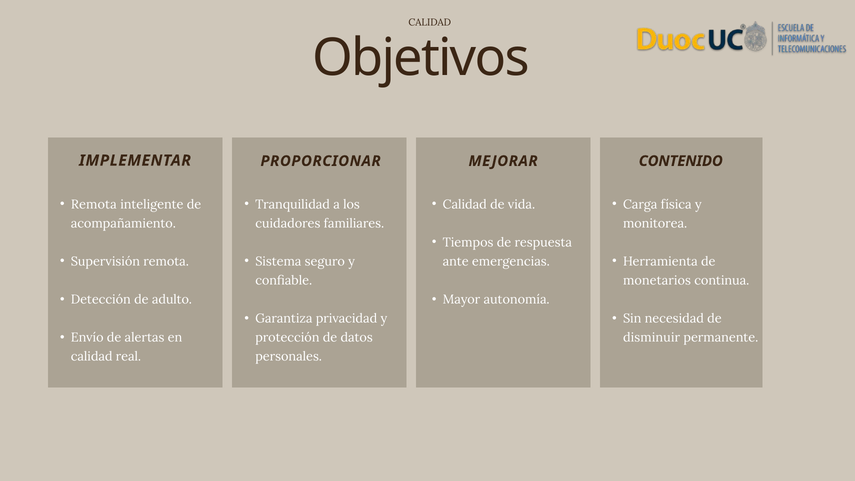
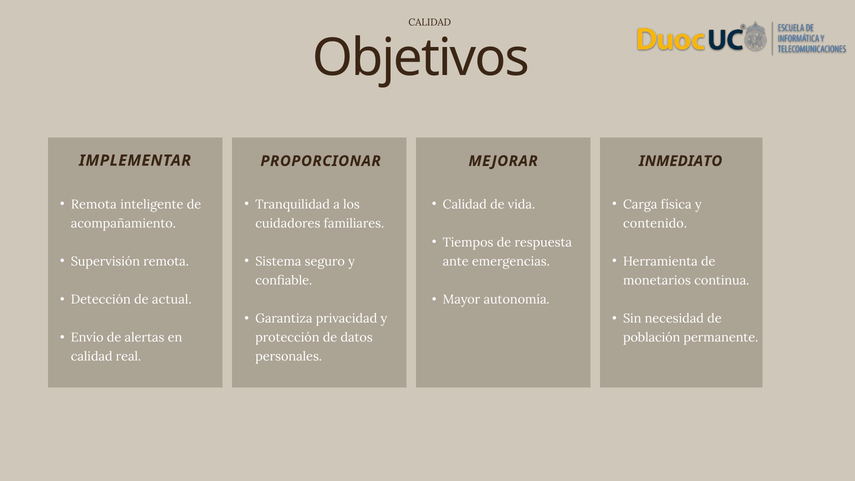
CONTENIDO: CONTENIDO -> INMEDIATO
monitorea: monitorea -> contenido
adulto: adulto -> actual
disminuir: disminuir -> población
